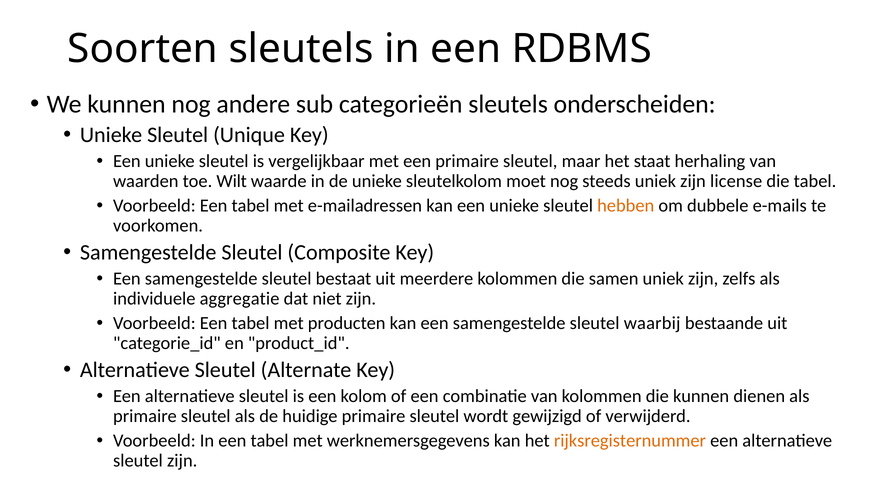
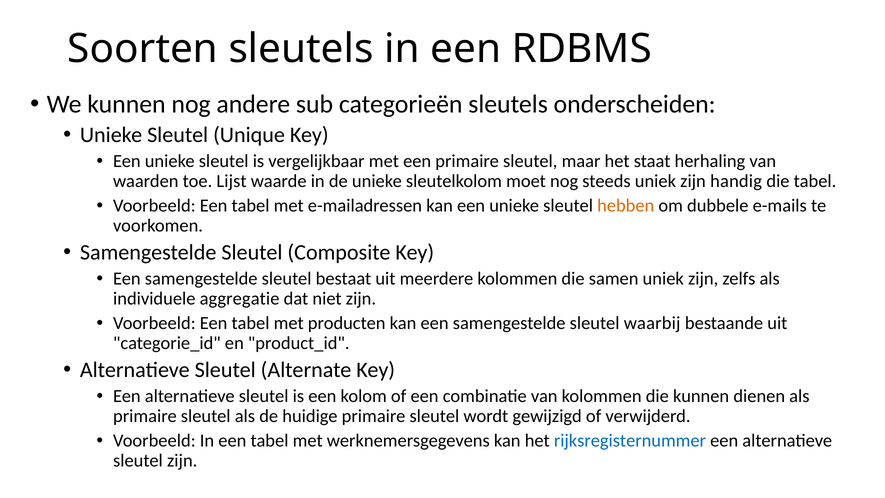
Wilt: Wilt -> Lijst
license: license -> handig
rijksregisternummer colour: orange -> blue
